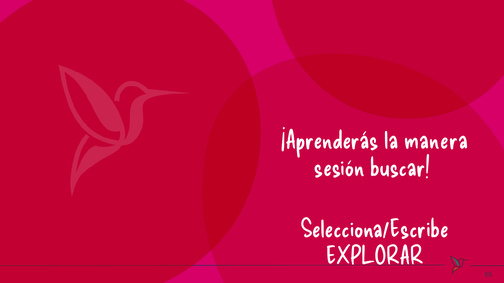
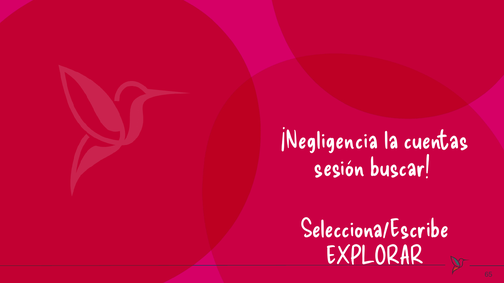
¡Aprenderás: ¡Aprenderás -> ¡Negligencia
manera: manera -> cuentas
